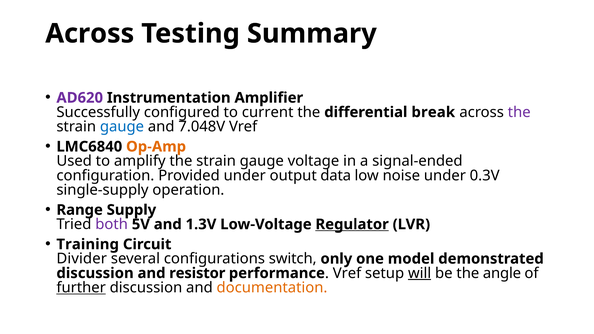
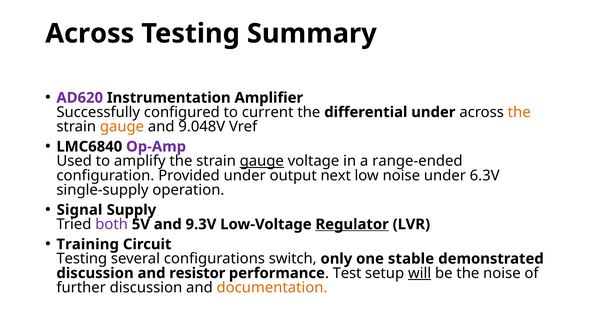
differential break: break -> under
the at (519, 112) colour: purple -> orange
gauge at (122, 127) colour: blue -> orange
7.048V: 7.048V -> 9.048V
Op-Amp colour: orange -> purple
gauge at (262, 161) underline: none -> present
signal-ended: signal-ended -> range-ended
data: data -> next
0.3V: 0.3V -> 6.3V
Range: Range -> Signal
1.3V: 1.3V -> 9.3V
Divider at (82, 259): Divider -> Testing
model: model -> stable
Vref at (347, 273): Vref -> Test
the angle: angle -> noise
further underline: present -> none
